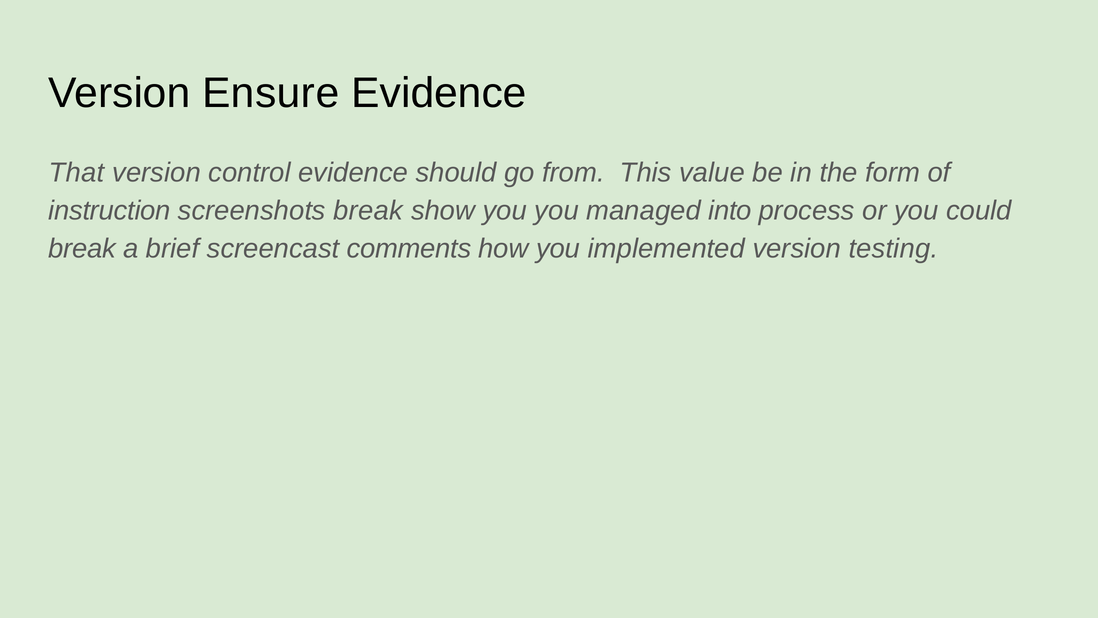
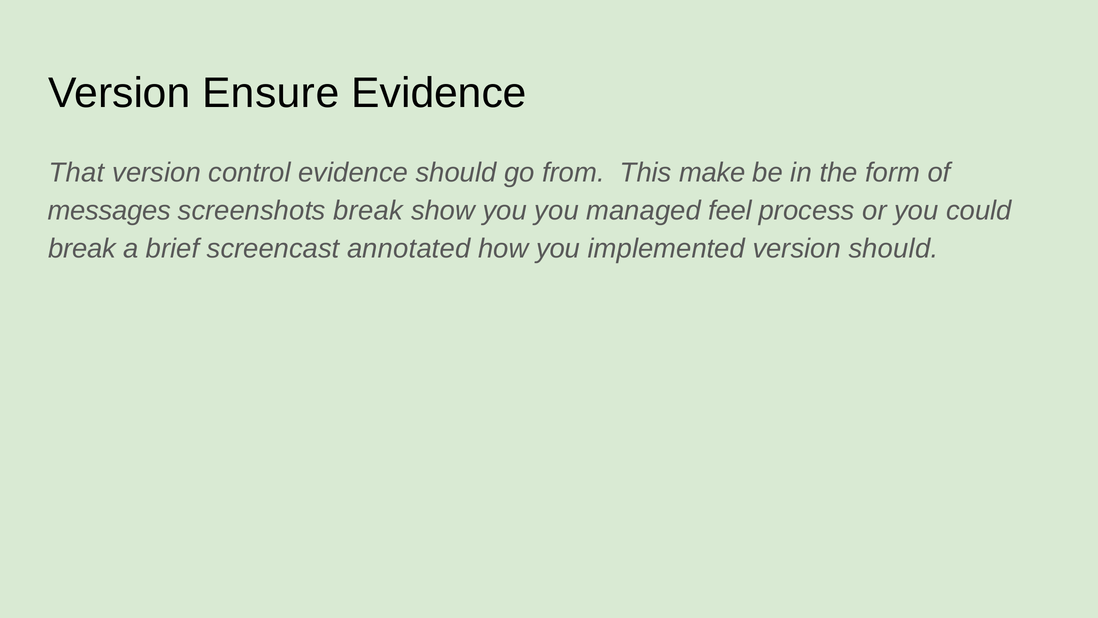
value: value -> make
instruction: instruction -> messages
into: into -> feel
comments: comments -> annotated
version testing: testing -> should
